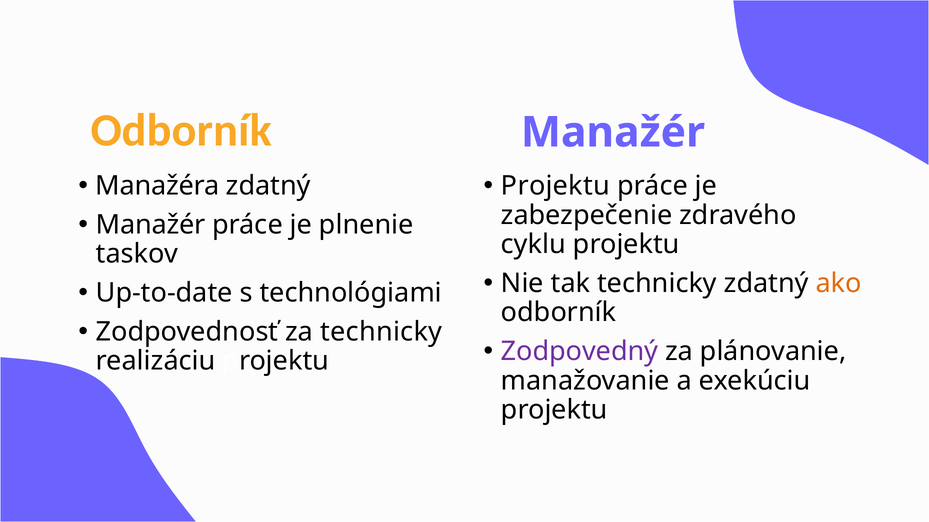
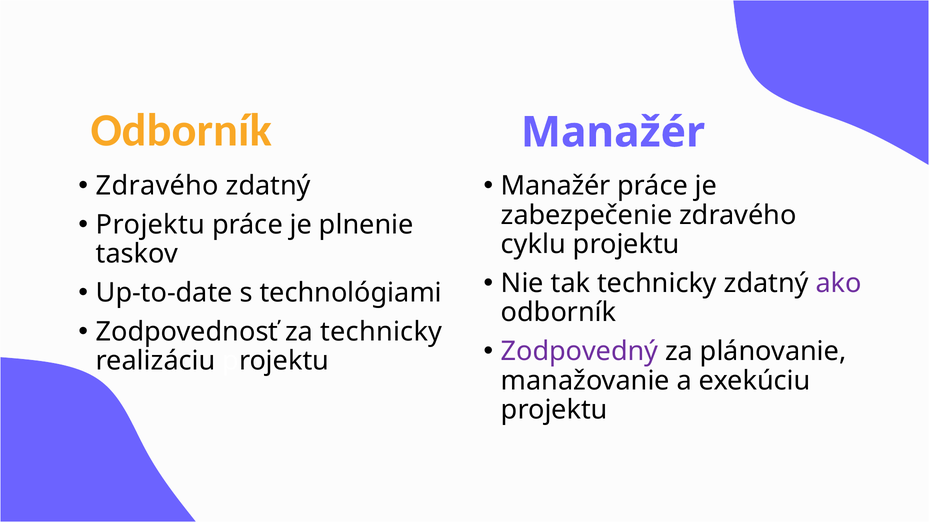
Manažéra at (158, 186): Manažéra -> Zdravého
Projektu at (555, 186): Projektu -> Manažér
Manažér at (151, 225): Manažér -> Projektu
ako colour: orange -> purple
